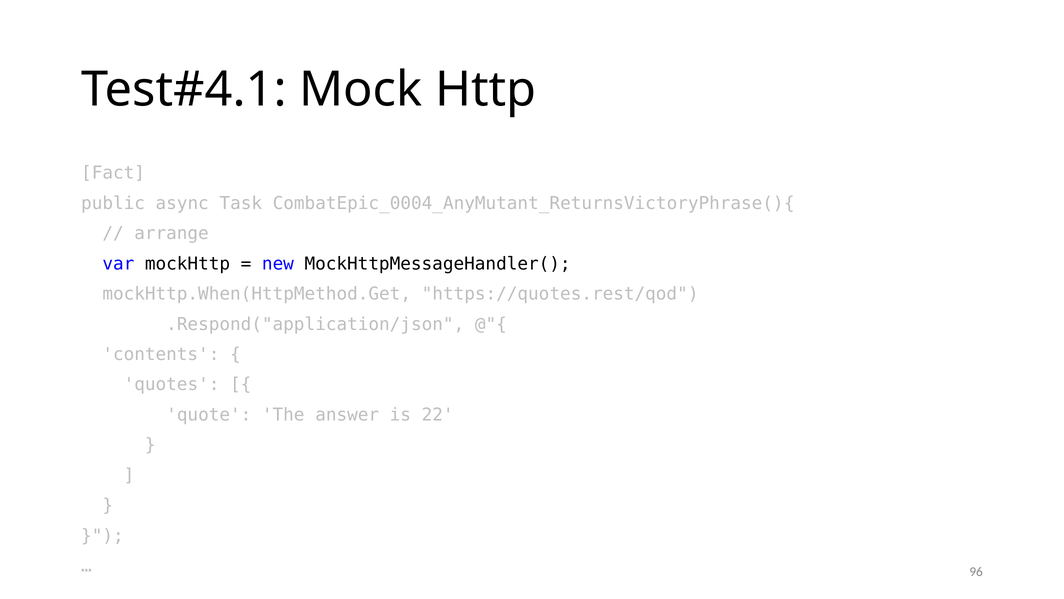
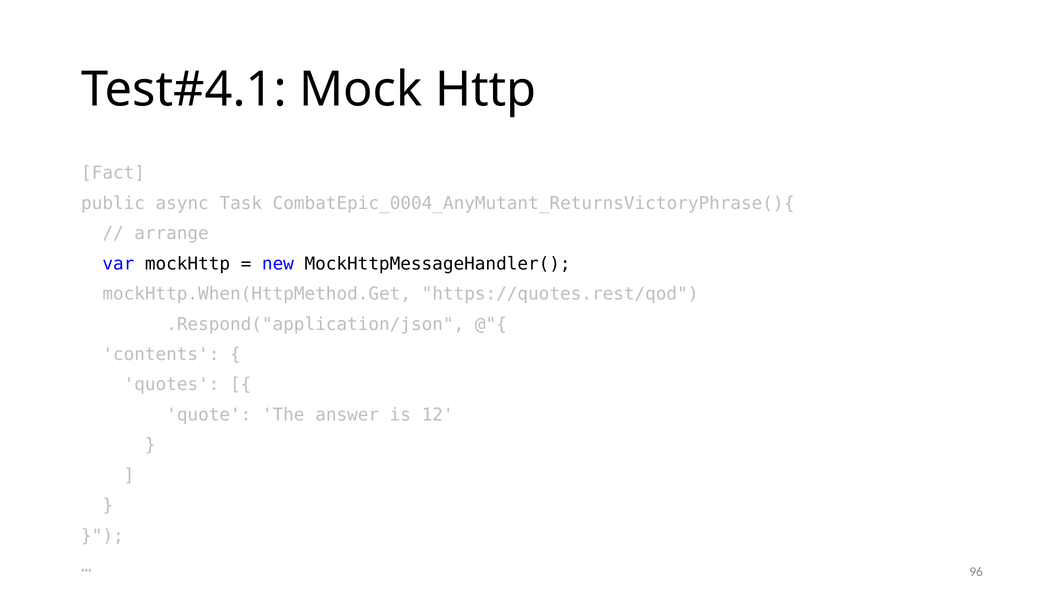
22: 22 -> 12
